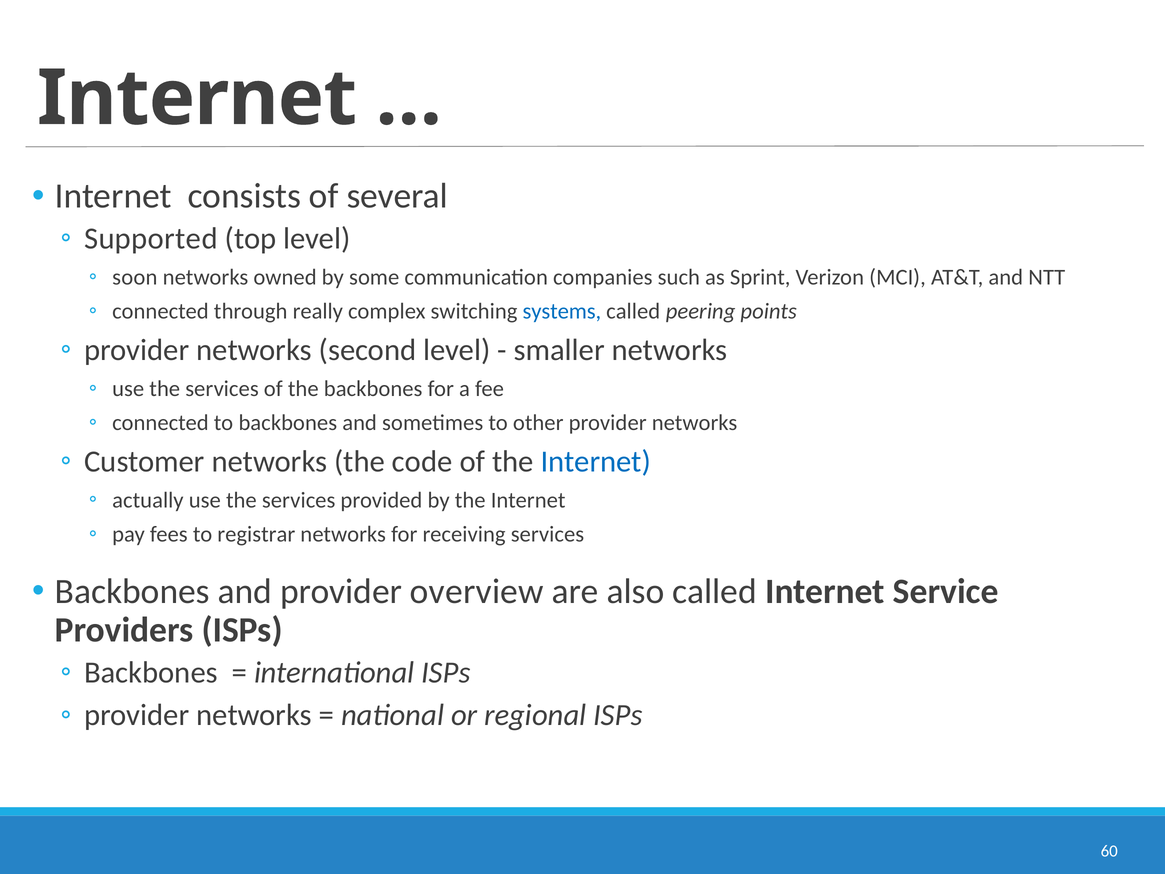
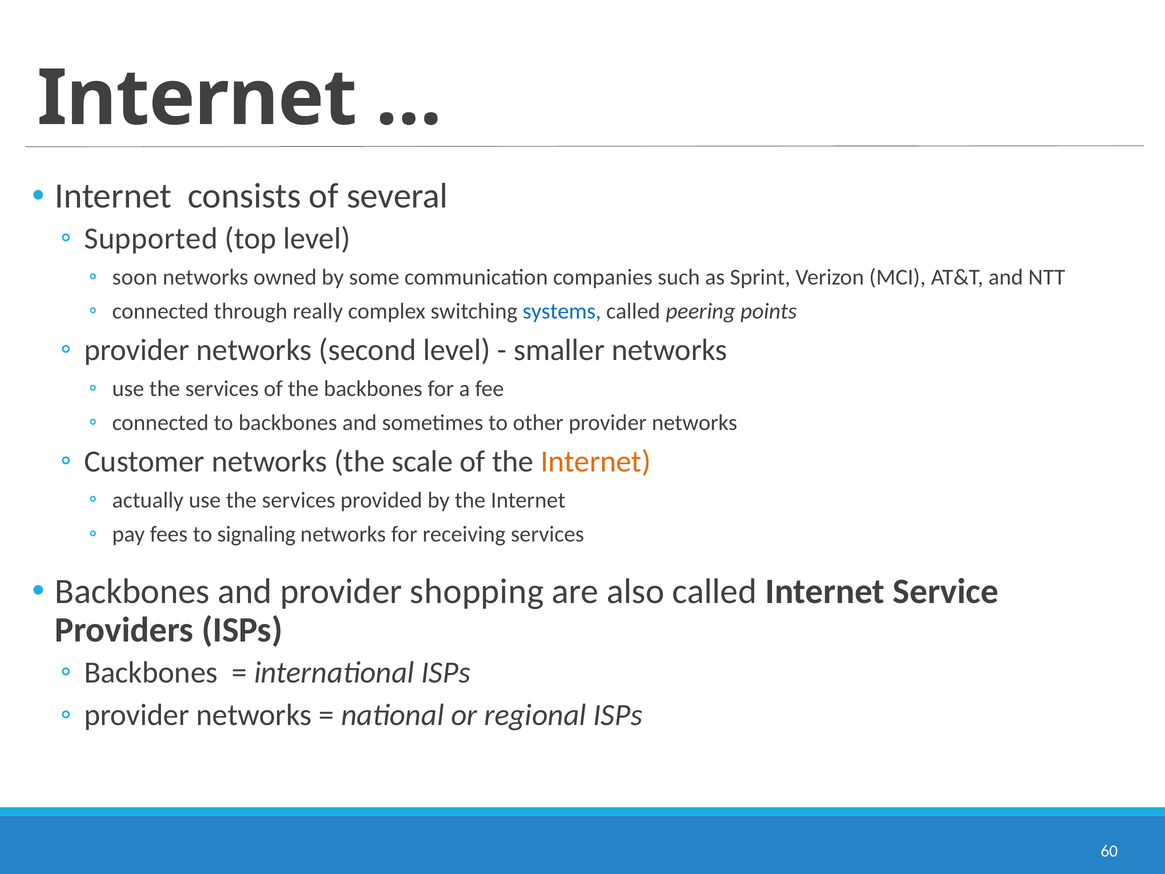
code: code -> scale
Internet at (596, 461) colour: blue -> orange
registrar: registrar -> signaling
overview: overview -> shopping
